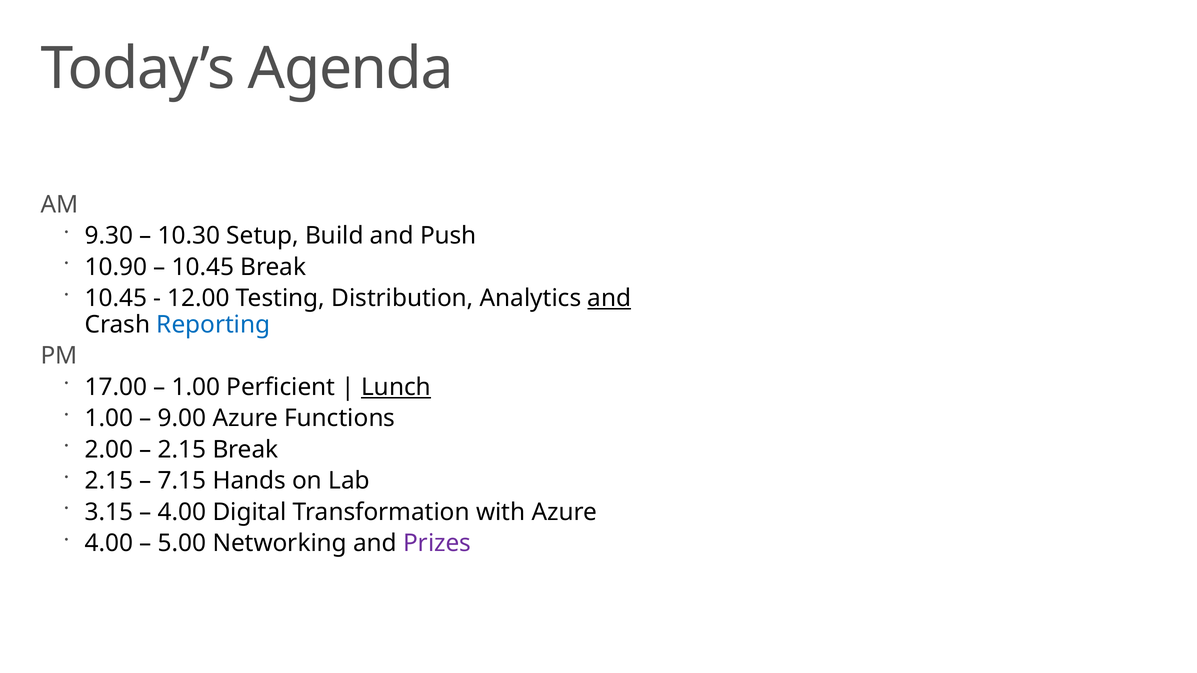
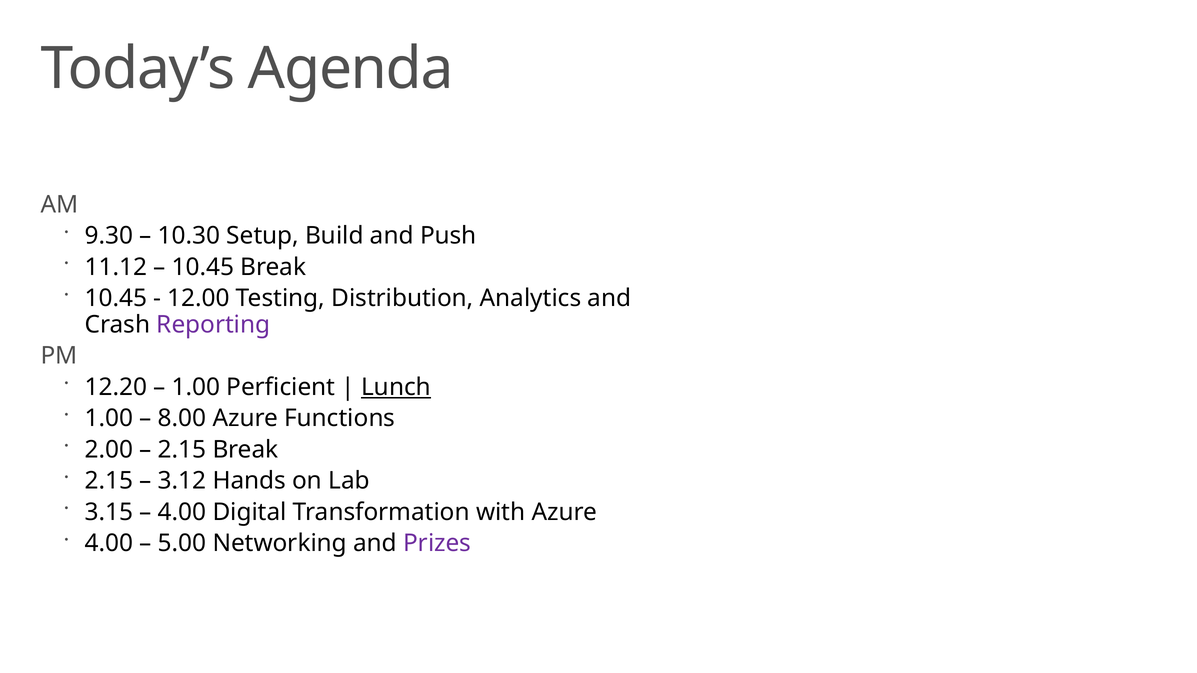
10.90: 10.90 -> 11.12
and at (609, 298) underline: present -> none
Reporting colour: blue -> purple
17.00: 17.00 -> 12.20
9.00: 9.00 -> 8.00
7.15: 7.15 -> 3.12
